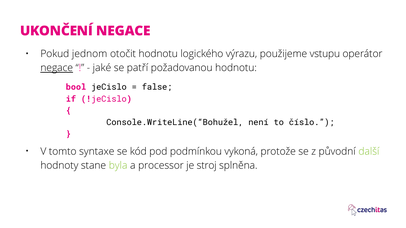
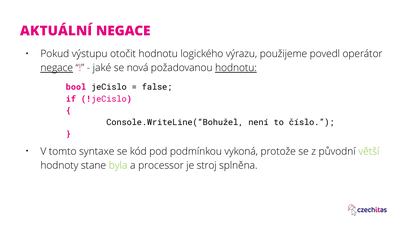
UKONČENÍ: UKONČENÍ -> AKTUÁLNÍ
jednom: jednom -> výstupu
vstupu: vstupu -> povedl
patří: patří -> nová
hodnotu at (236, 68) underline: none -> present
další: další -> větší
